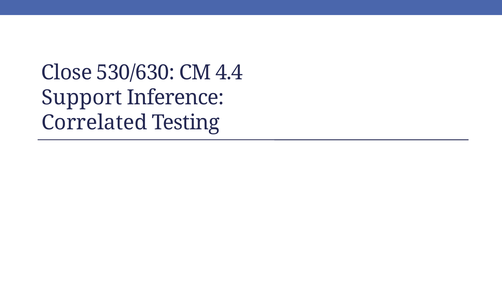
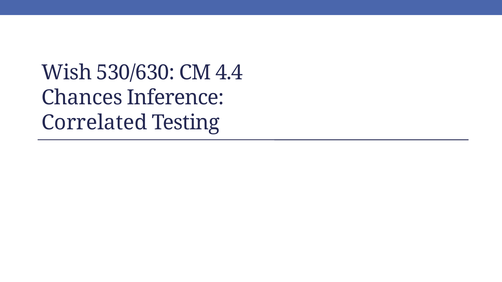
Close: Close -> Wish
Support: Support -> Chances
